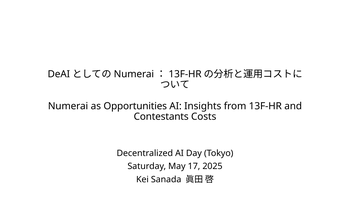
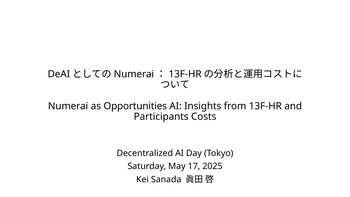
Contestants: Contestants -> Participants
